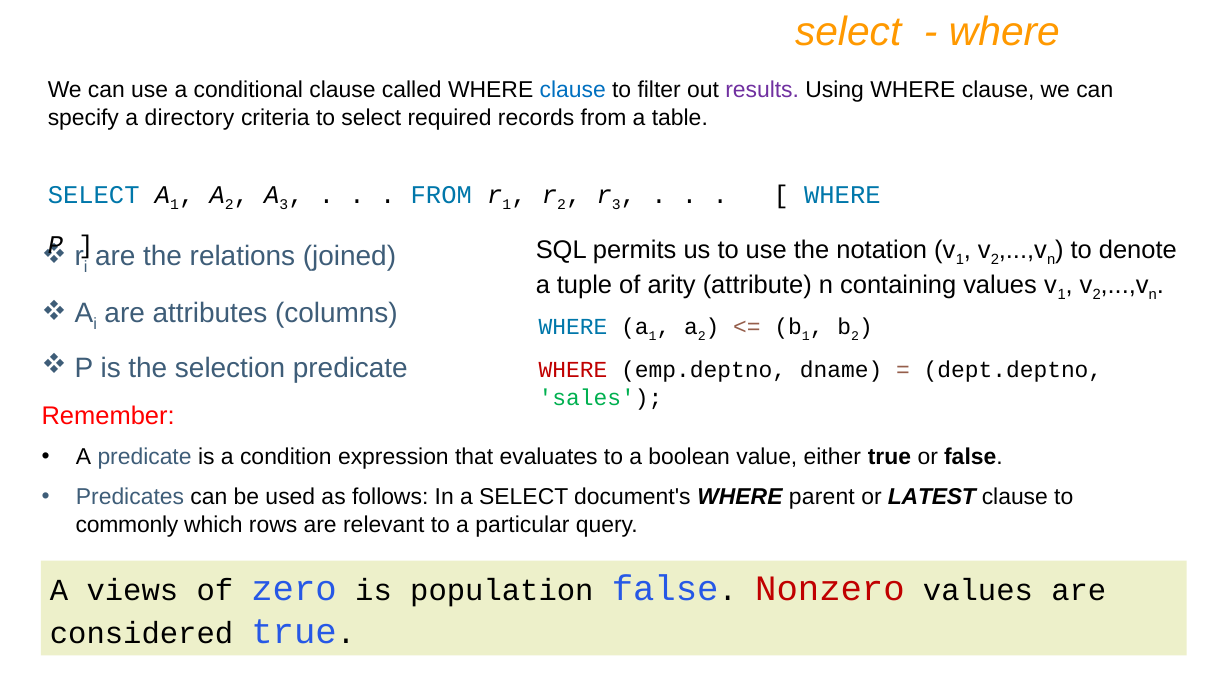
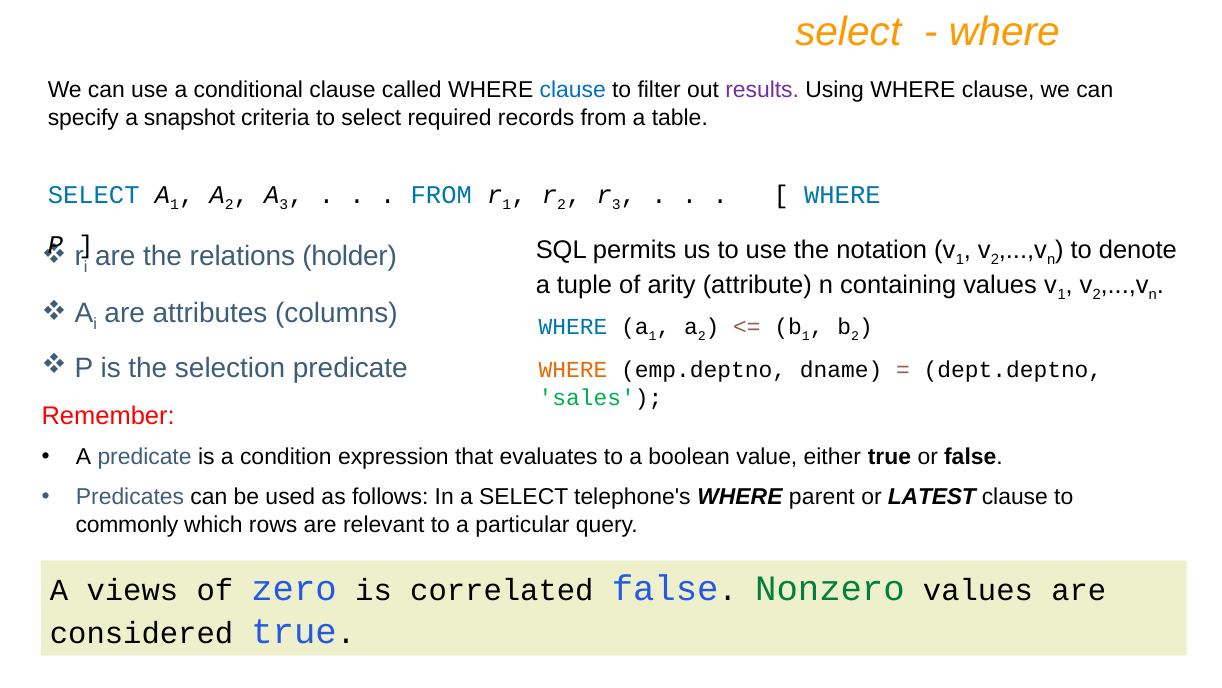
directory: directory -> snapshot
joined: joined -> holder
WHERE at (573, 370) colour: red -> orange
document's: document's -> telephone's
population: population -> correlated
Nonzero colour: red -> green
